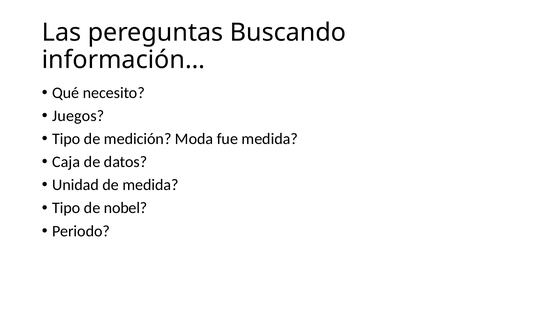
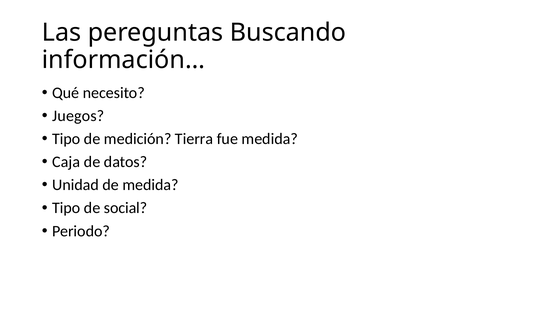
Moda: Moda -> Tierra
nobel: nobel -> social
